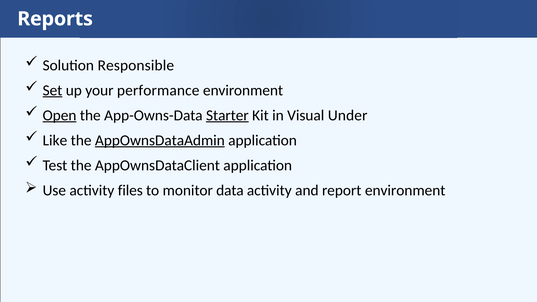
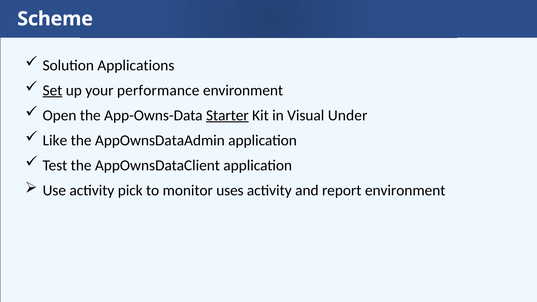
Reports: Reports -> Scheme
Responsible: Responsible -> Applications
Open underline: present -> none
AppOwnsDataAdmin underline: present -> none
files: files -> pick
data: data -> uses
